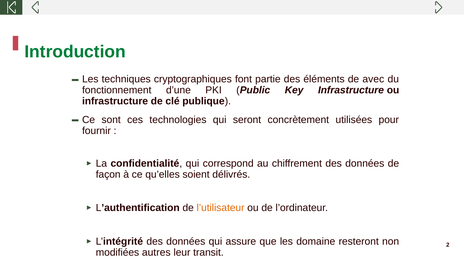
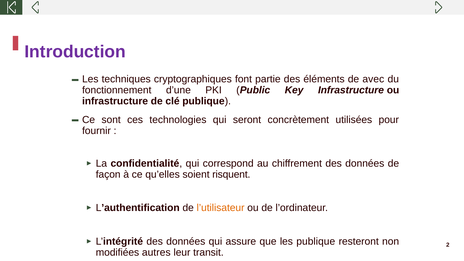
Introduction colour: green -> purple
délivrés: délivrés -> risquent
les domaine: domaine -> publique
